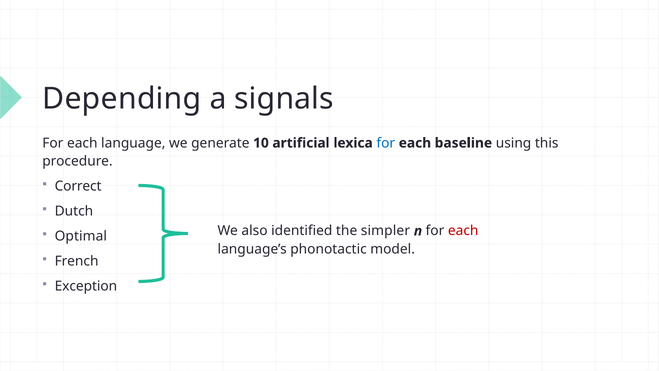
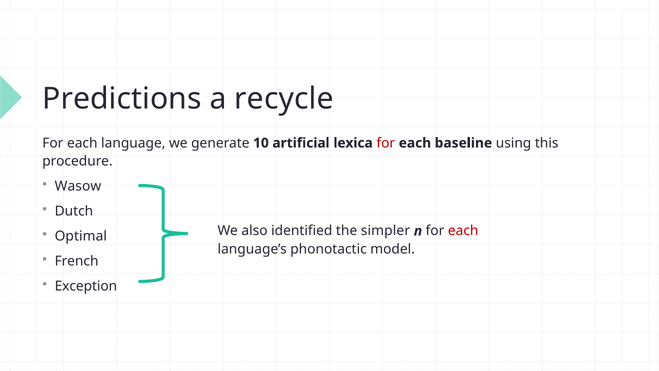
Depending: Depending -> Predictions
signals: signals -> recycle
for at (386, 143) colour: blue -> red
Correct: Correct -> Wasow
